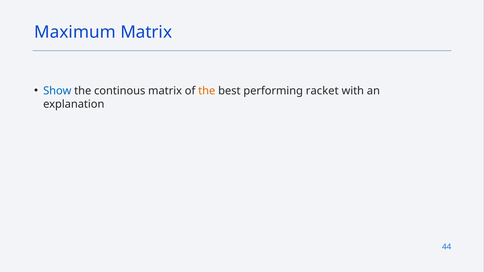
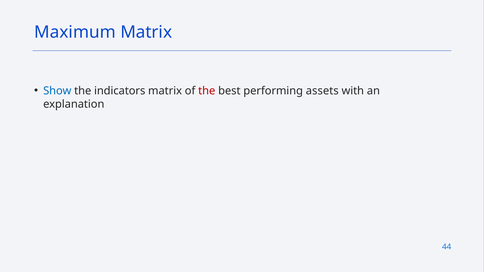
continous: continous -> indicators
the at (207, 91) colour: orange -> red
racket: racket -> assets
